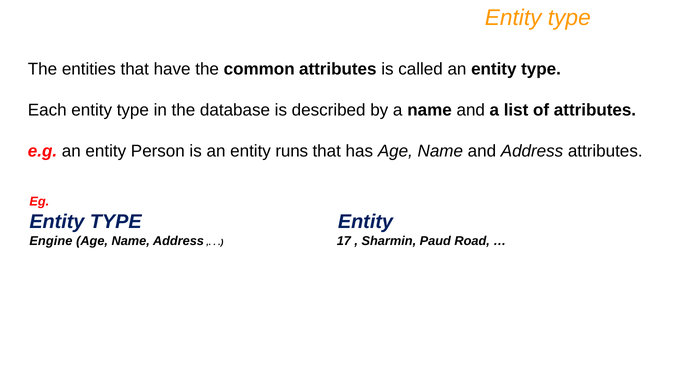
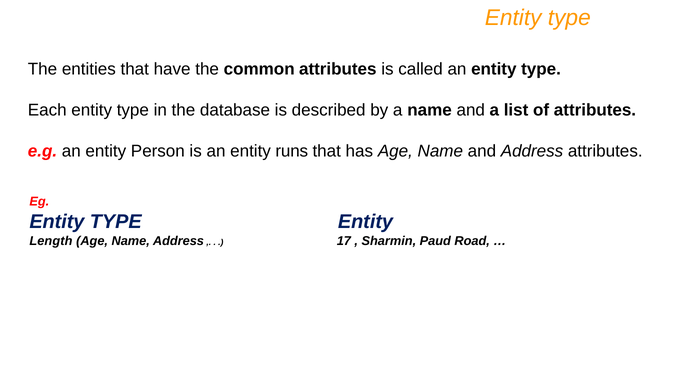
Engine: Engine -> Length
